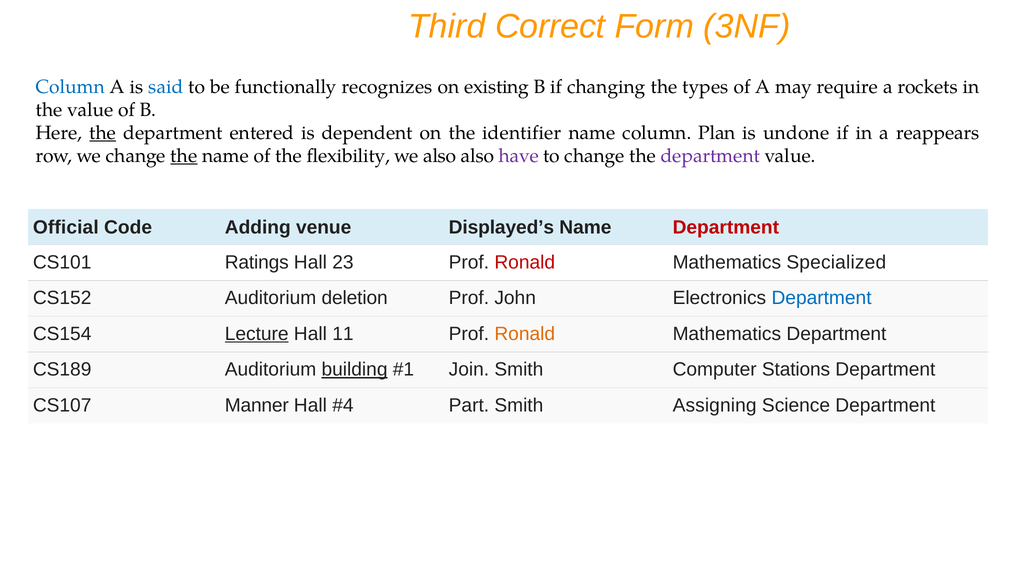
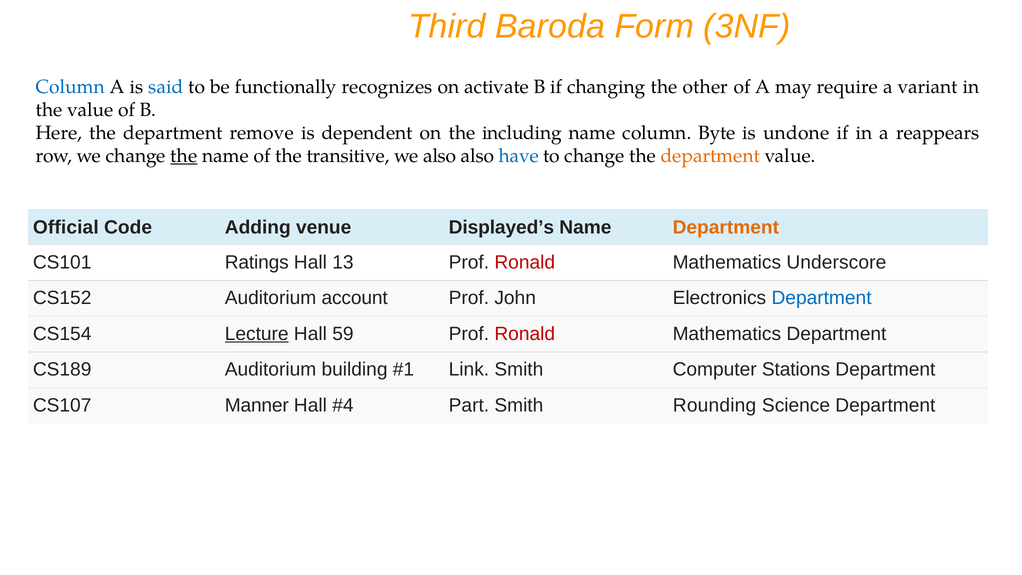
Correct: Correct -> Baroda
existing: existing -> activate
types: types -> other
rockets: rockets -> variant
the at (103, 133) underline: present -> none
entered: entered -> remove
identifier: identifier -> including
Plan: Plan -> Byte
flexibility: flexibility -> transitive
have colour: purple -> blue
department at (710, 156) colour: purple -> orange
Department at (726, 227) colour: red -> orange
23: 23 -> 13
Specialized: Specialized -> Underscore
deletion: deletion -> account
11: 11 -> 59
Ronald at (525, 334) colour: orange -> red
building underline: present -> none
Join: Join -> Link
Assigning: Assigning -> Rounding
